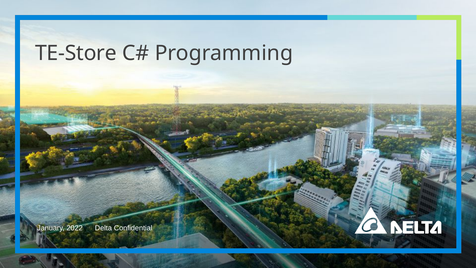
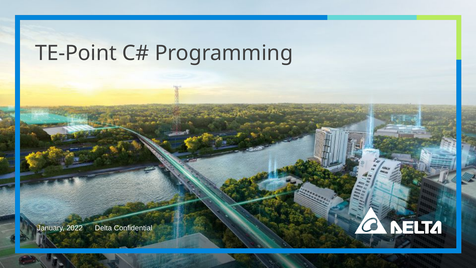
TE-Store: TE-Store -> TE-Point
